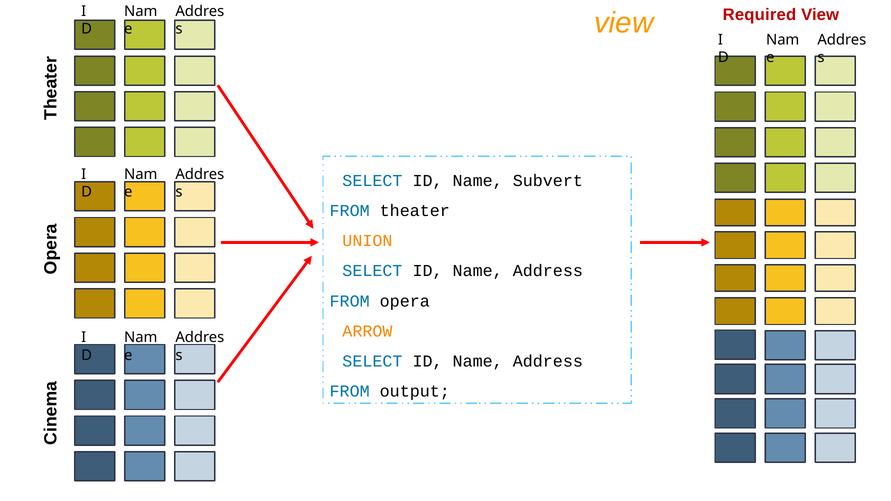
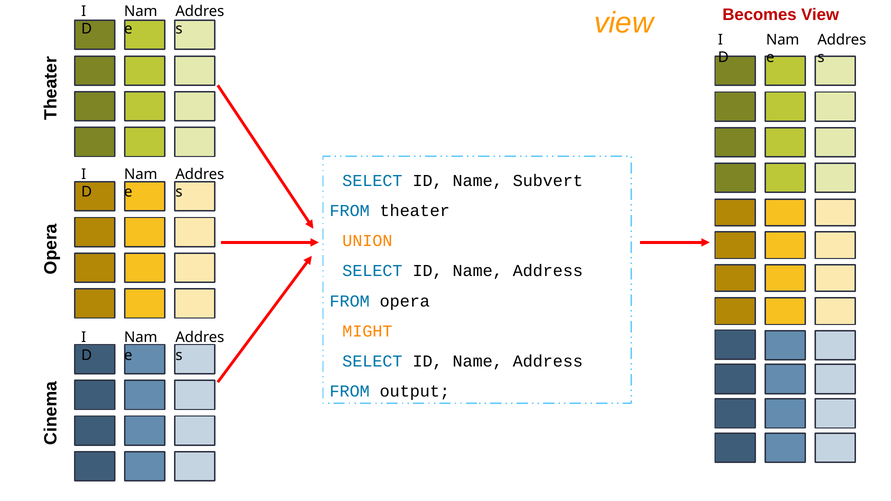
Required: Required -> Becomes
ARROW: ARROW -> MIGHT
